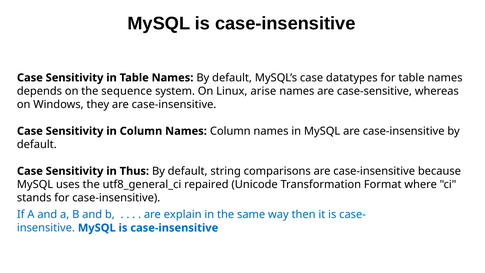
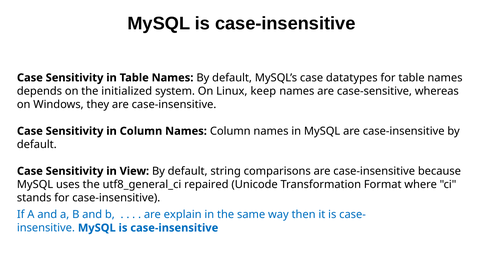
sequence: sequence -> initialized
arise: arise -> keep
Thus: Thus -> View
